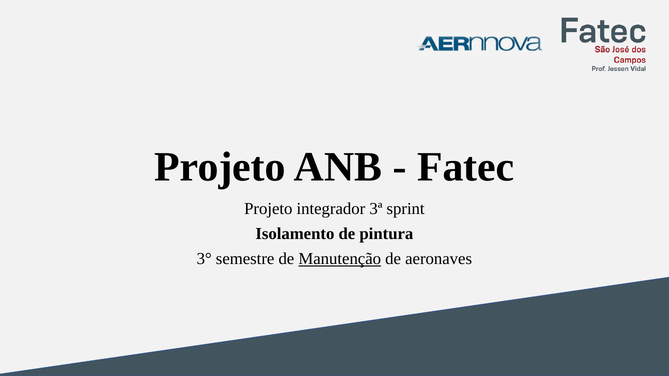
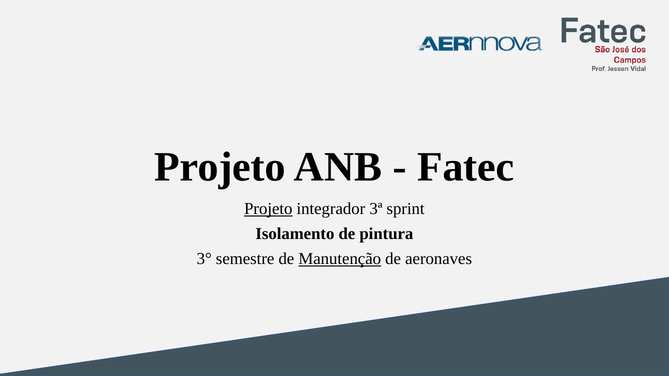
Projeto at (268, 209) underline: none -> present
